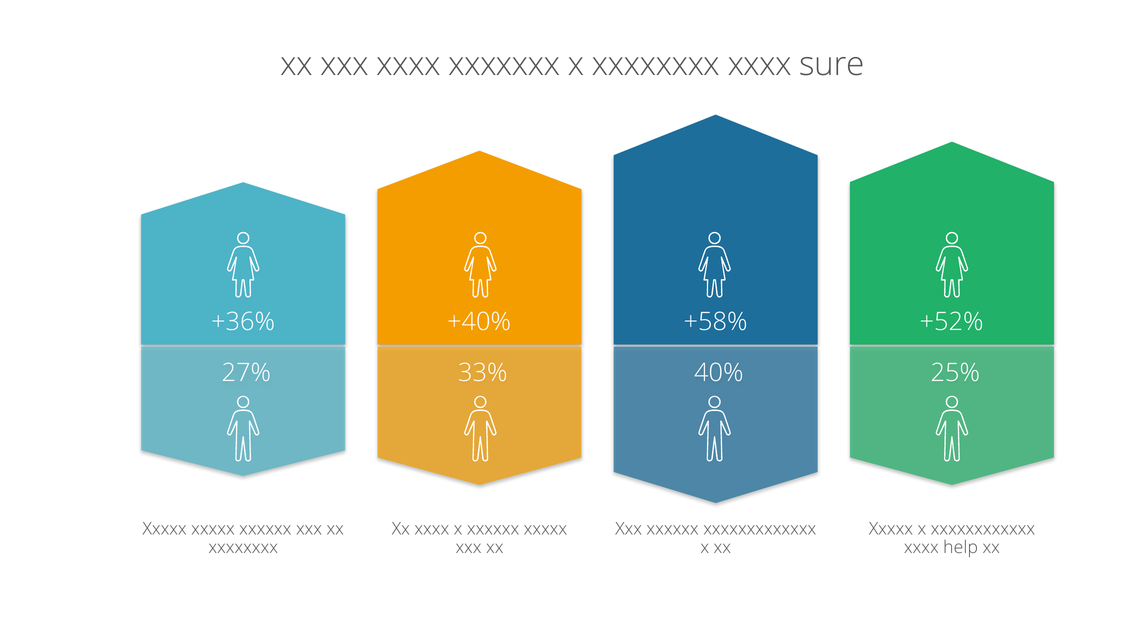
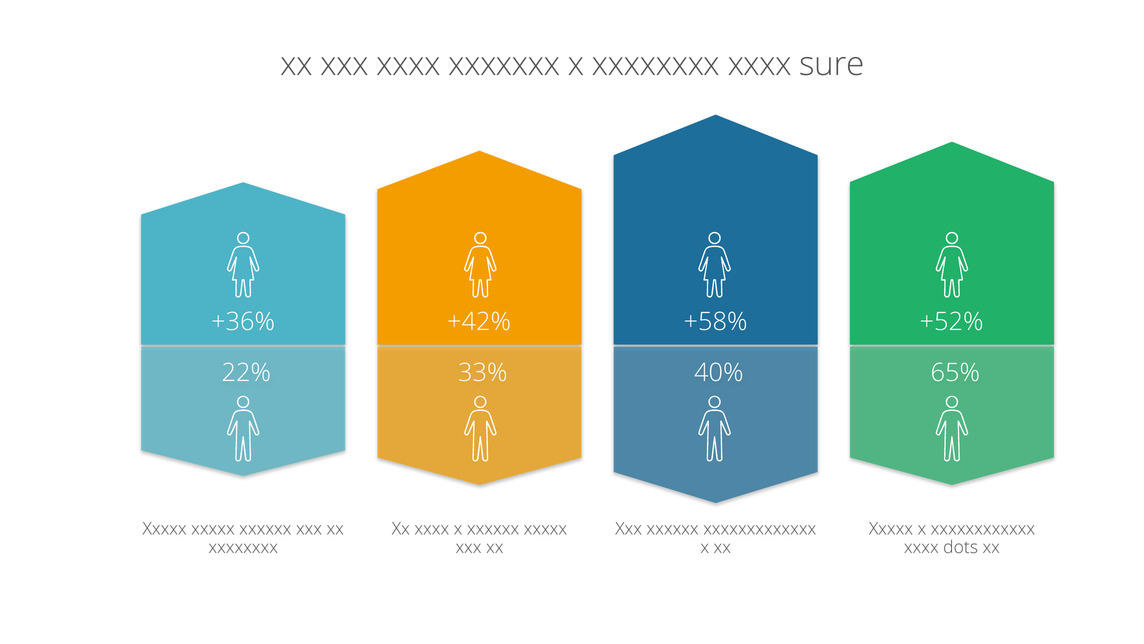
+40%: +40% -> +42%
27%: 27% -> 22%
25%: 25% -> 65%
help: help -> dots
